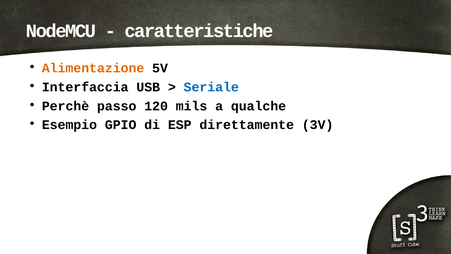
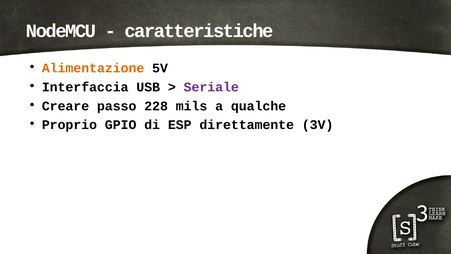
Seriale colour: blue -> purple
Perchè: Perchè -> Creare
120: 120 -> 228
Esempio: Esempio -> Proprio
